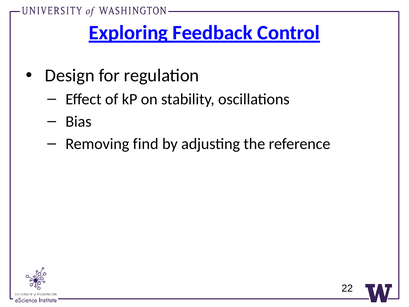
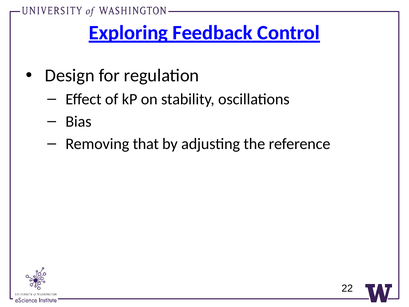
find: find -> that
